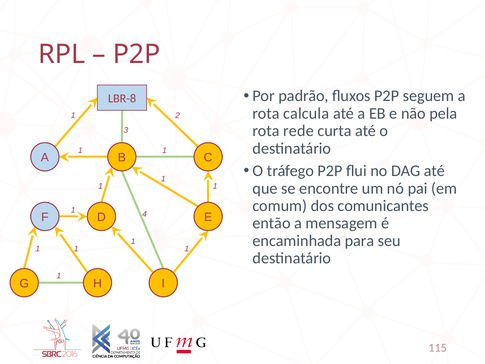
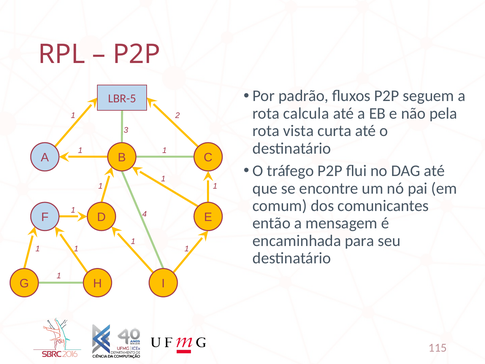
LBR-8: LBR-8 -> LBR-5
rede: rede -> vista
